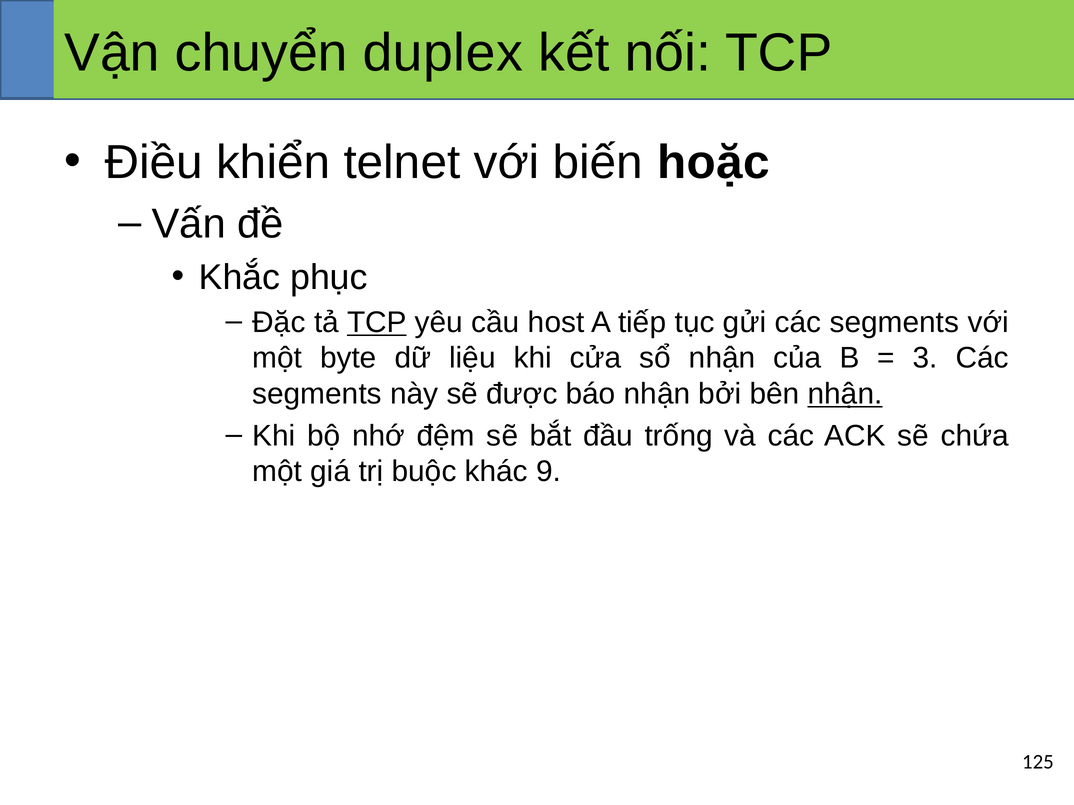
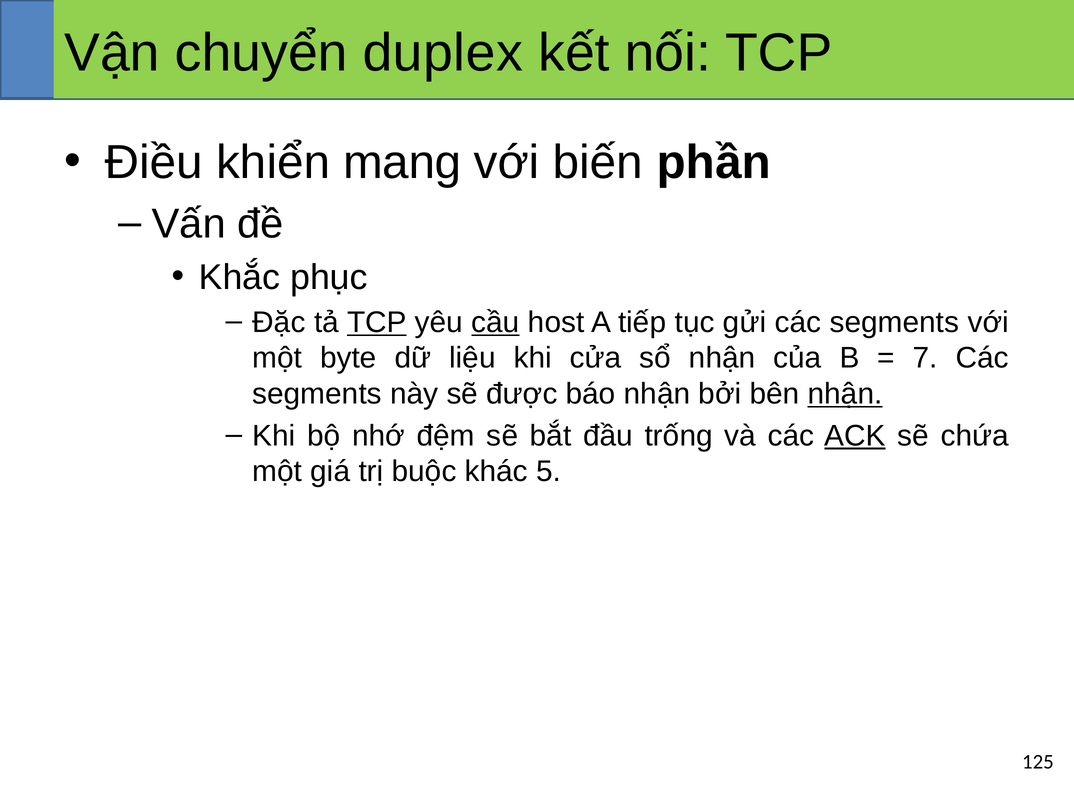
telnet: telnet -> mang
hoặc: hoặc -> phần
cầu underline: none -> present
3: 3 -> 7
ACK underline: none -> present
9: 9 -> 5
